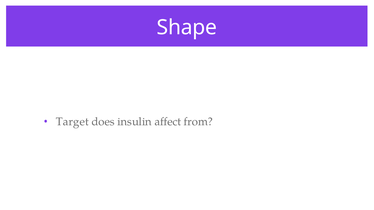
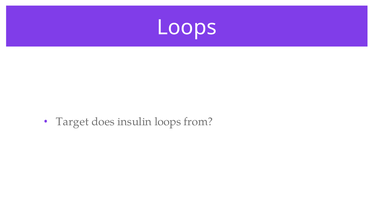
Shape at (187, 28): Shape -> Loops
insulin affect: affect -> loops
